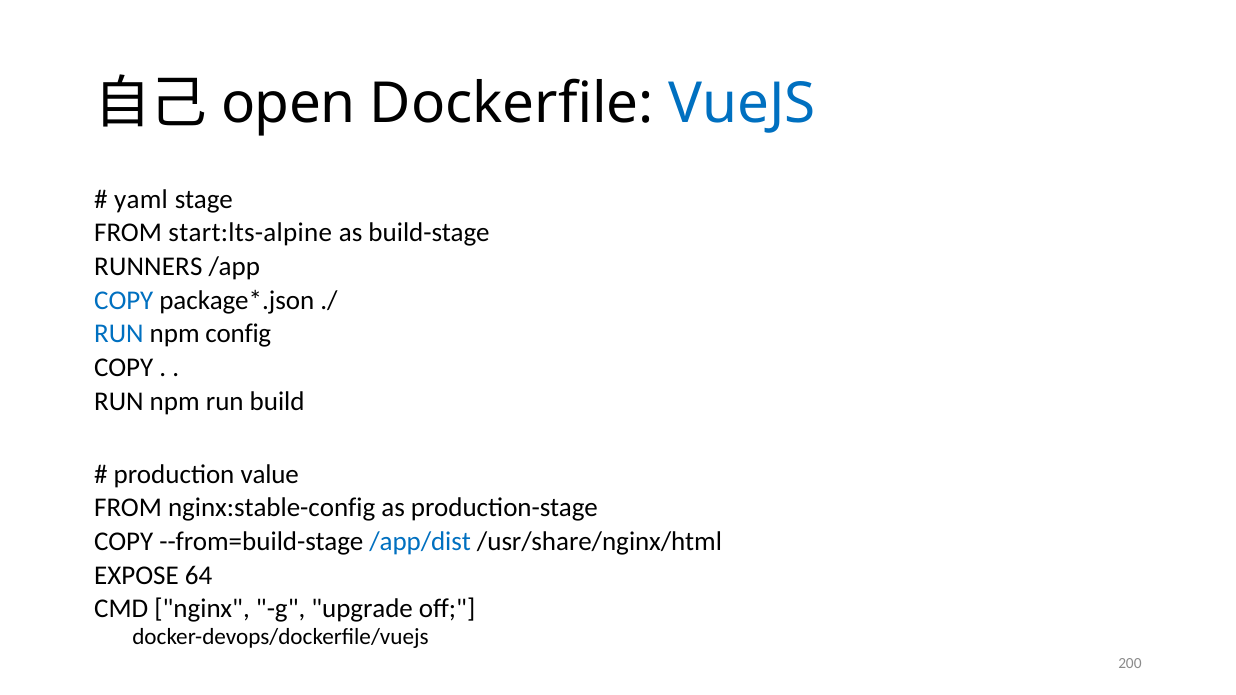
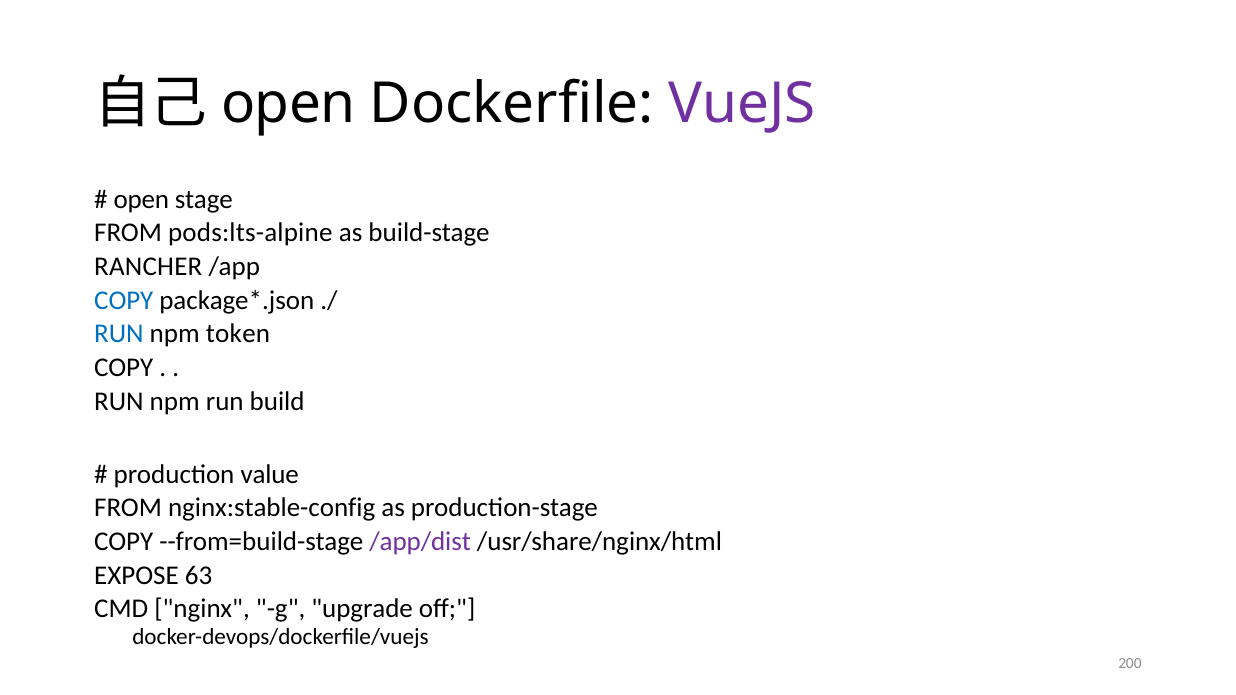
VueJS colour: blue -> purple
yaml at (141, 199): yaml -> open
start:lts-alpine: start:lts-alpine -> pods:lts-alpine
RUNNERS: RUNNERS -> RANCHER
config: config -> token
/app/dist colour: blue -> purple
64: 64 -> 63
